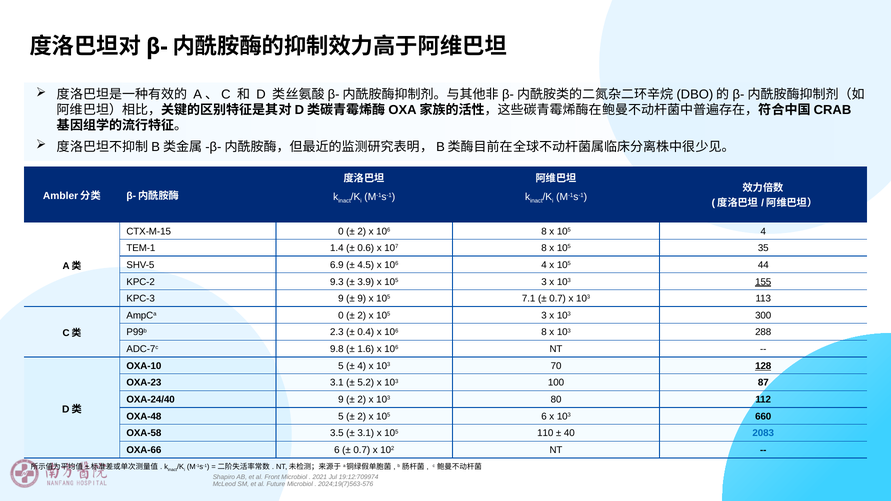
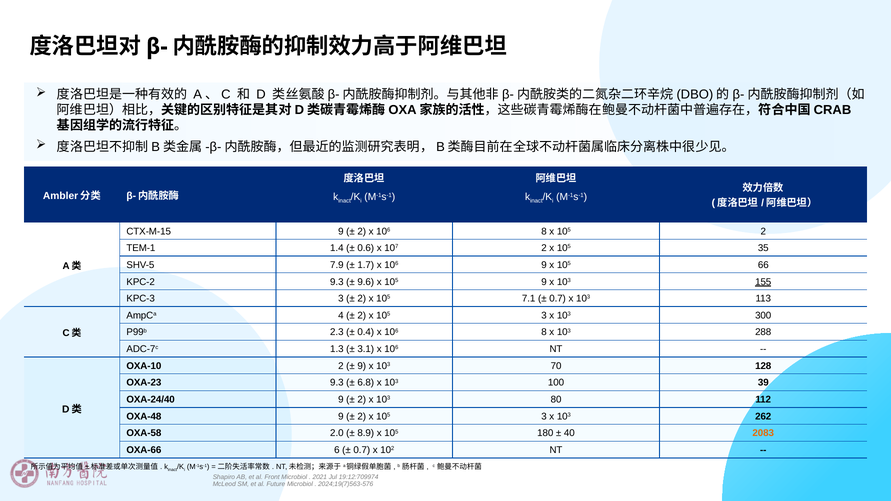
CTX-M-15 0: 0 -> 9
105 4: 4 -> 2
107 8: 8 -> 2
6.9: 6.9 -> 7.9
4.5: 4.5 -> 1.7
106 4: 4 -> 9
44: 44 -> 66
3.9: 3.9 -> 9.6
3 at (544, 282): 3 -> 9
KPC-3 9: 9 -> 3
9 at (362, 299): 9 -> 2
AmpCa 0: 0 -> 4
9.8: 9.8 -> 1.3
1.6: 1.6 -> 3.1
OXA-10 5: 5 -> 2
4 at (362, 366): 4 -> 9
128 underline: present -> none
OXA-23 3.1: 3.1 -> 9.3
5.2: 5.2 -> 6.8
87: 87 -> 39
OXA-48 5: 5 -> 9
6 at (544, 417): 6 -> 3
660: 660 -> 262
3.5: 3.5 -> 2.0
3.1 at (366, 433): 3.1 -> 8.9
110: 110 -> 180
2083 colour: blue -> orange
